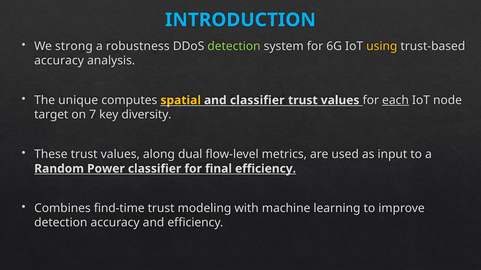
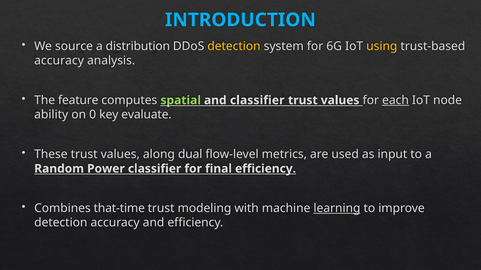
strong: strong -> source
robustness: robustness -> distribution
detection at (234, 46) colour: light green -> yellow
unique: unique -> feature
spatial colour: yellow -> light green
target: target -> ability
7: 7 -> 0
diversity: diversity -> evaluate
find-time: find-time -> that-time
learning underline: none -> present
